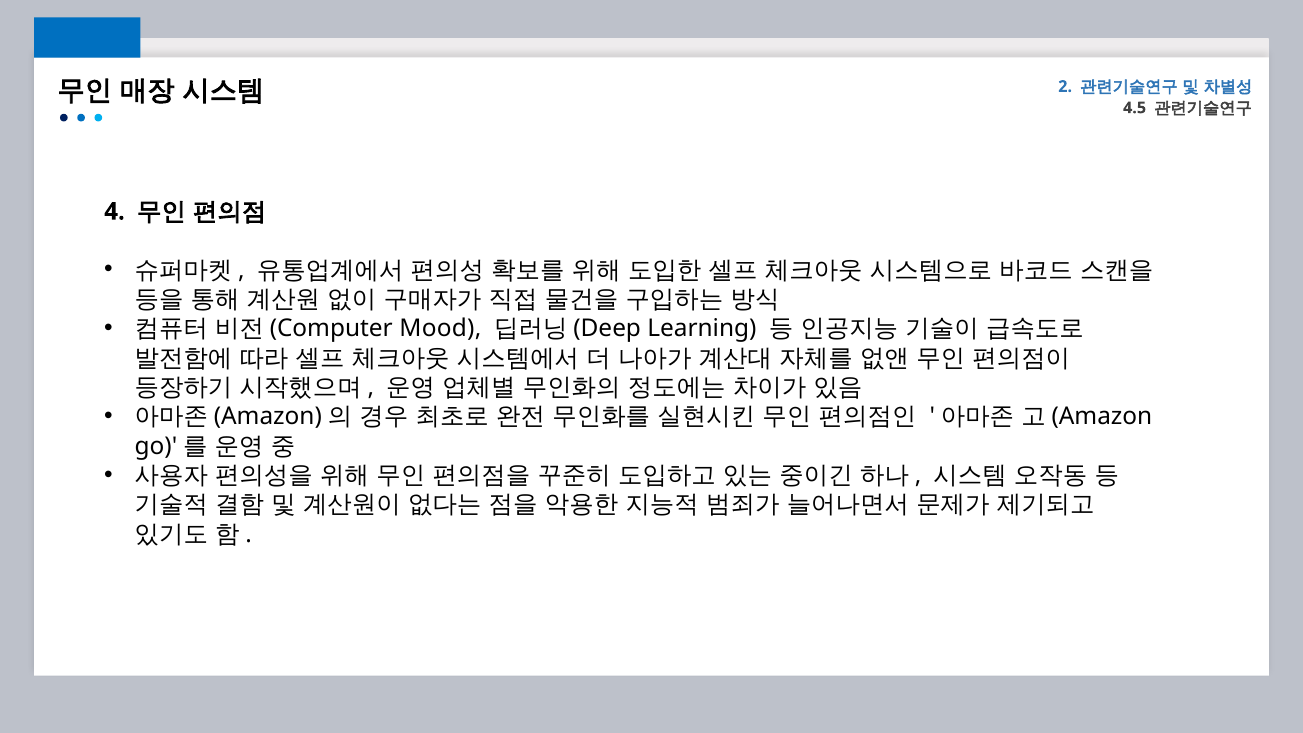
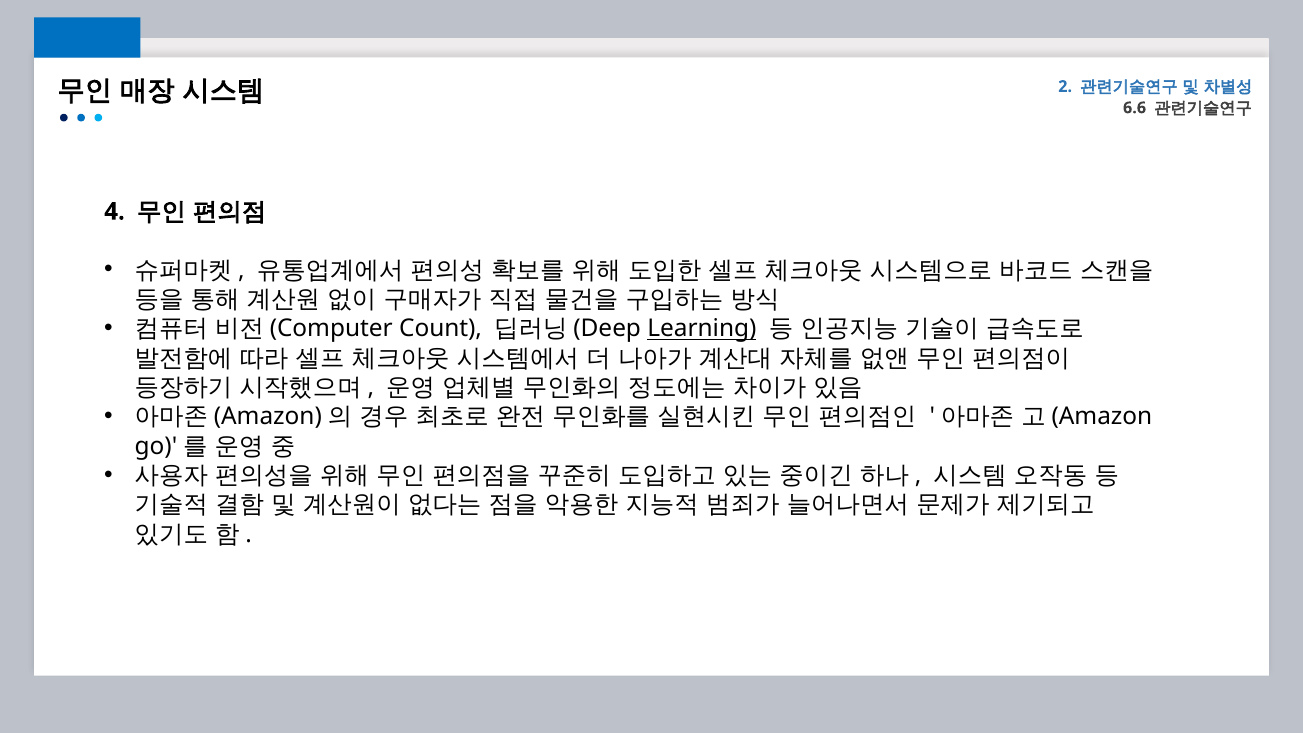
4.5: 4.5 -> 6.6
Mood: Mood -> Count
Learning underline: none -> present
